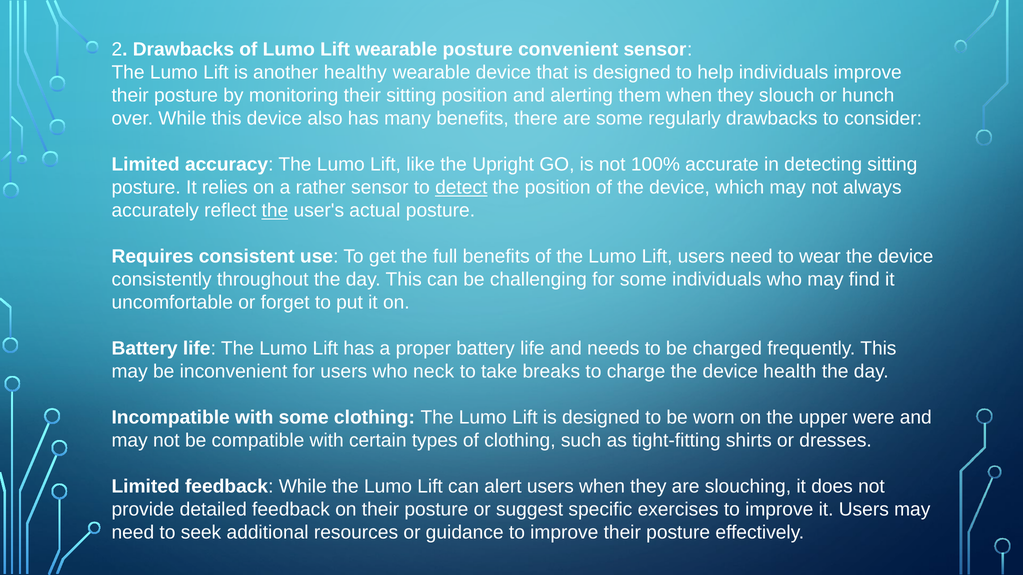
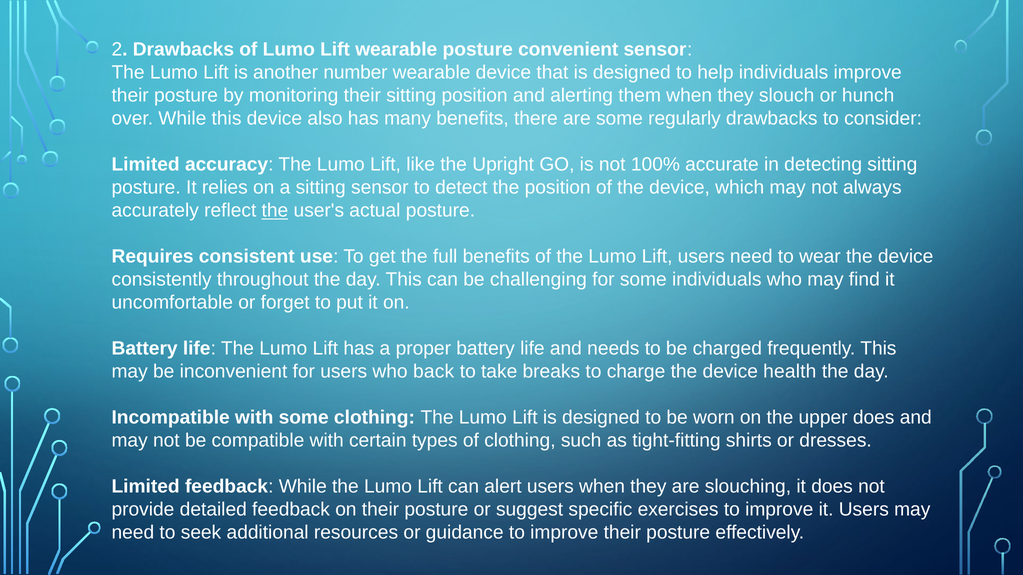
healthy: healthy -> number
a rather: rather -> sitting
detect underline: present -> none
neck: neck -> back
upper were: were -> does
